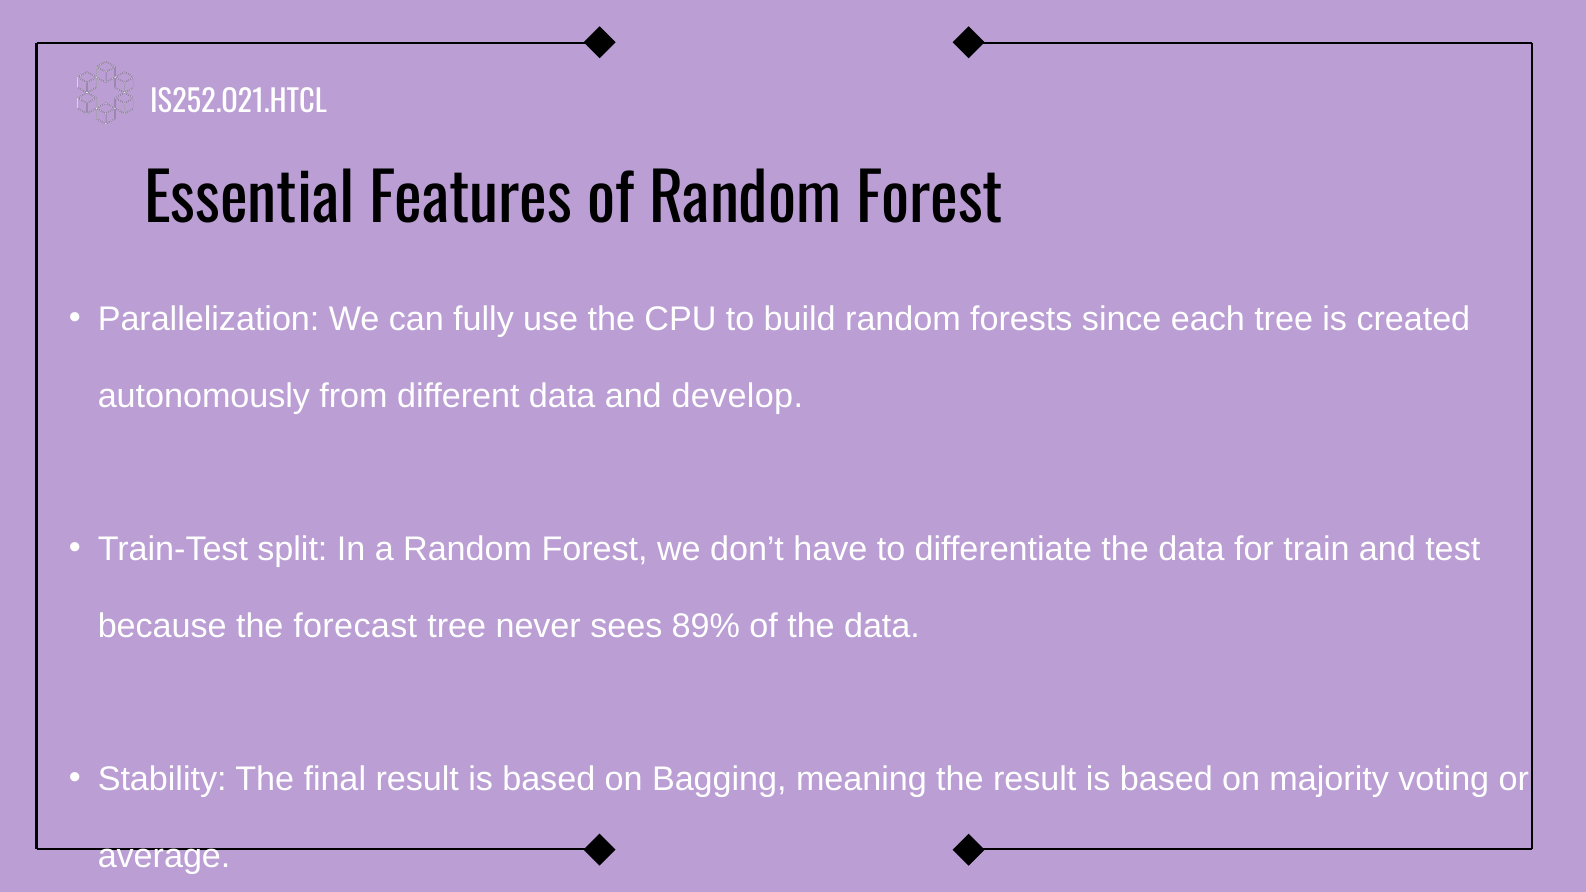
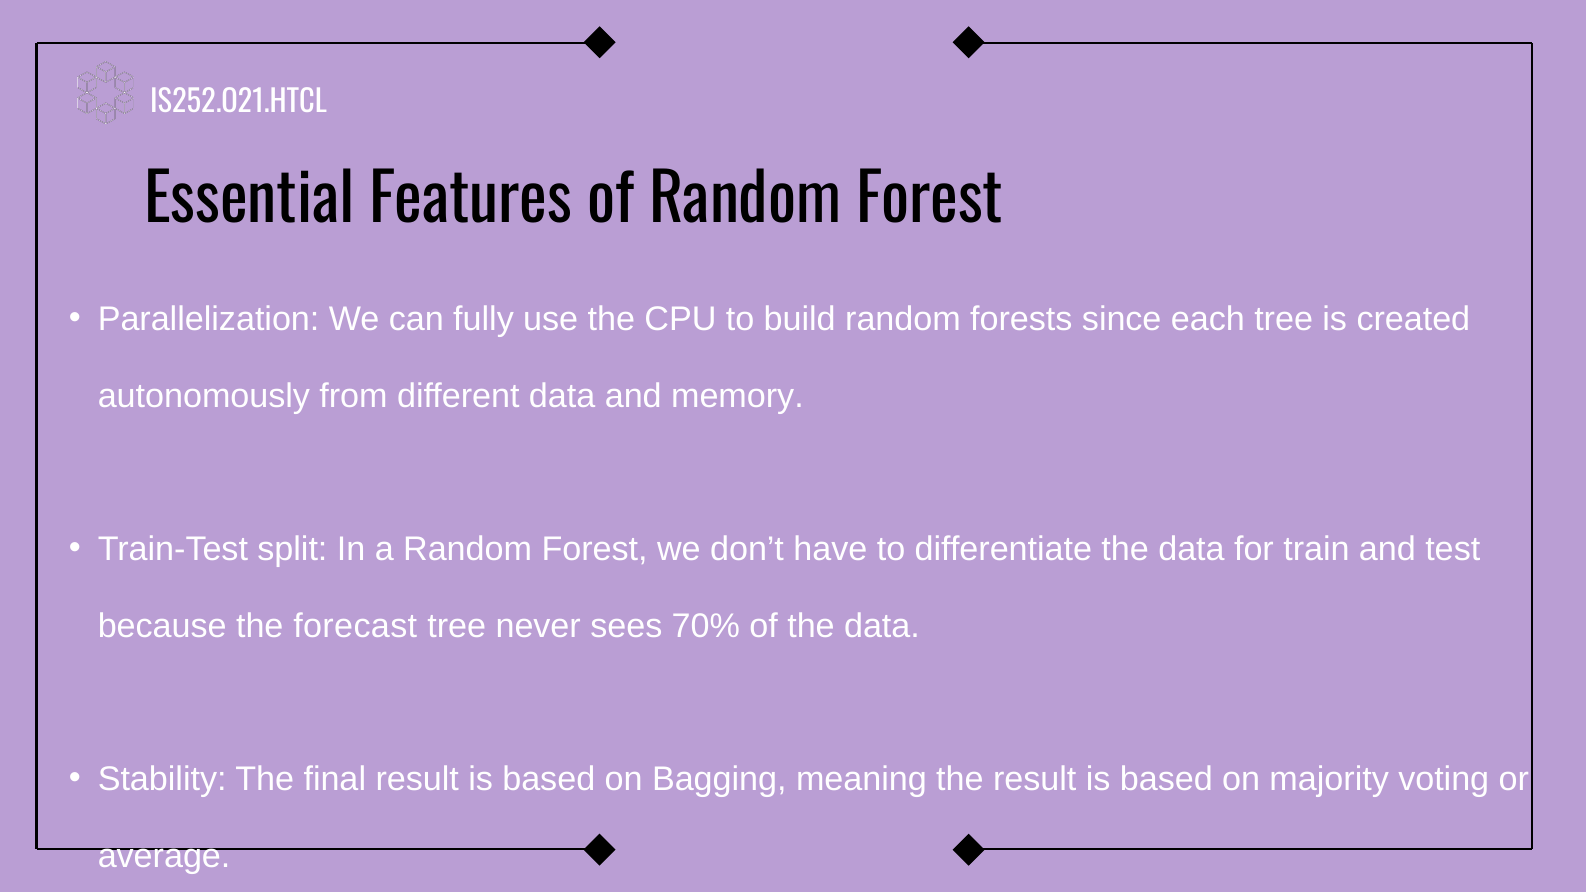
develop: develop -> memory
89%: 89% -> 70%
